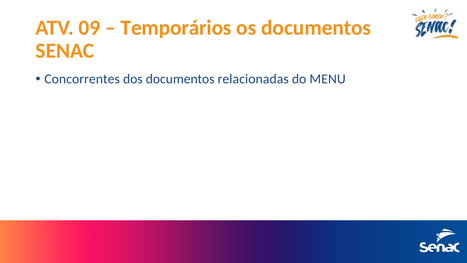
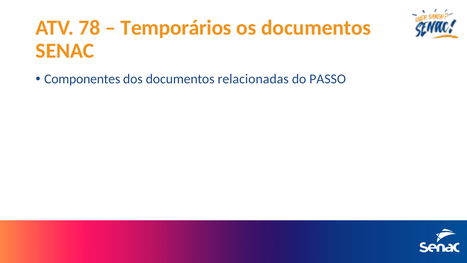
09: 09 -> 78
Concorrentes: Concorrentes -> Componentes
MENU: MENU -> PASSO
